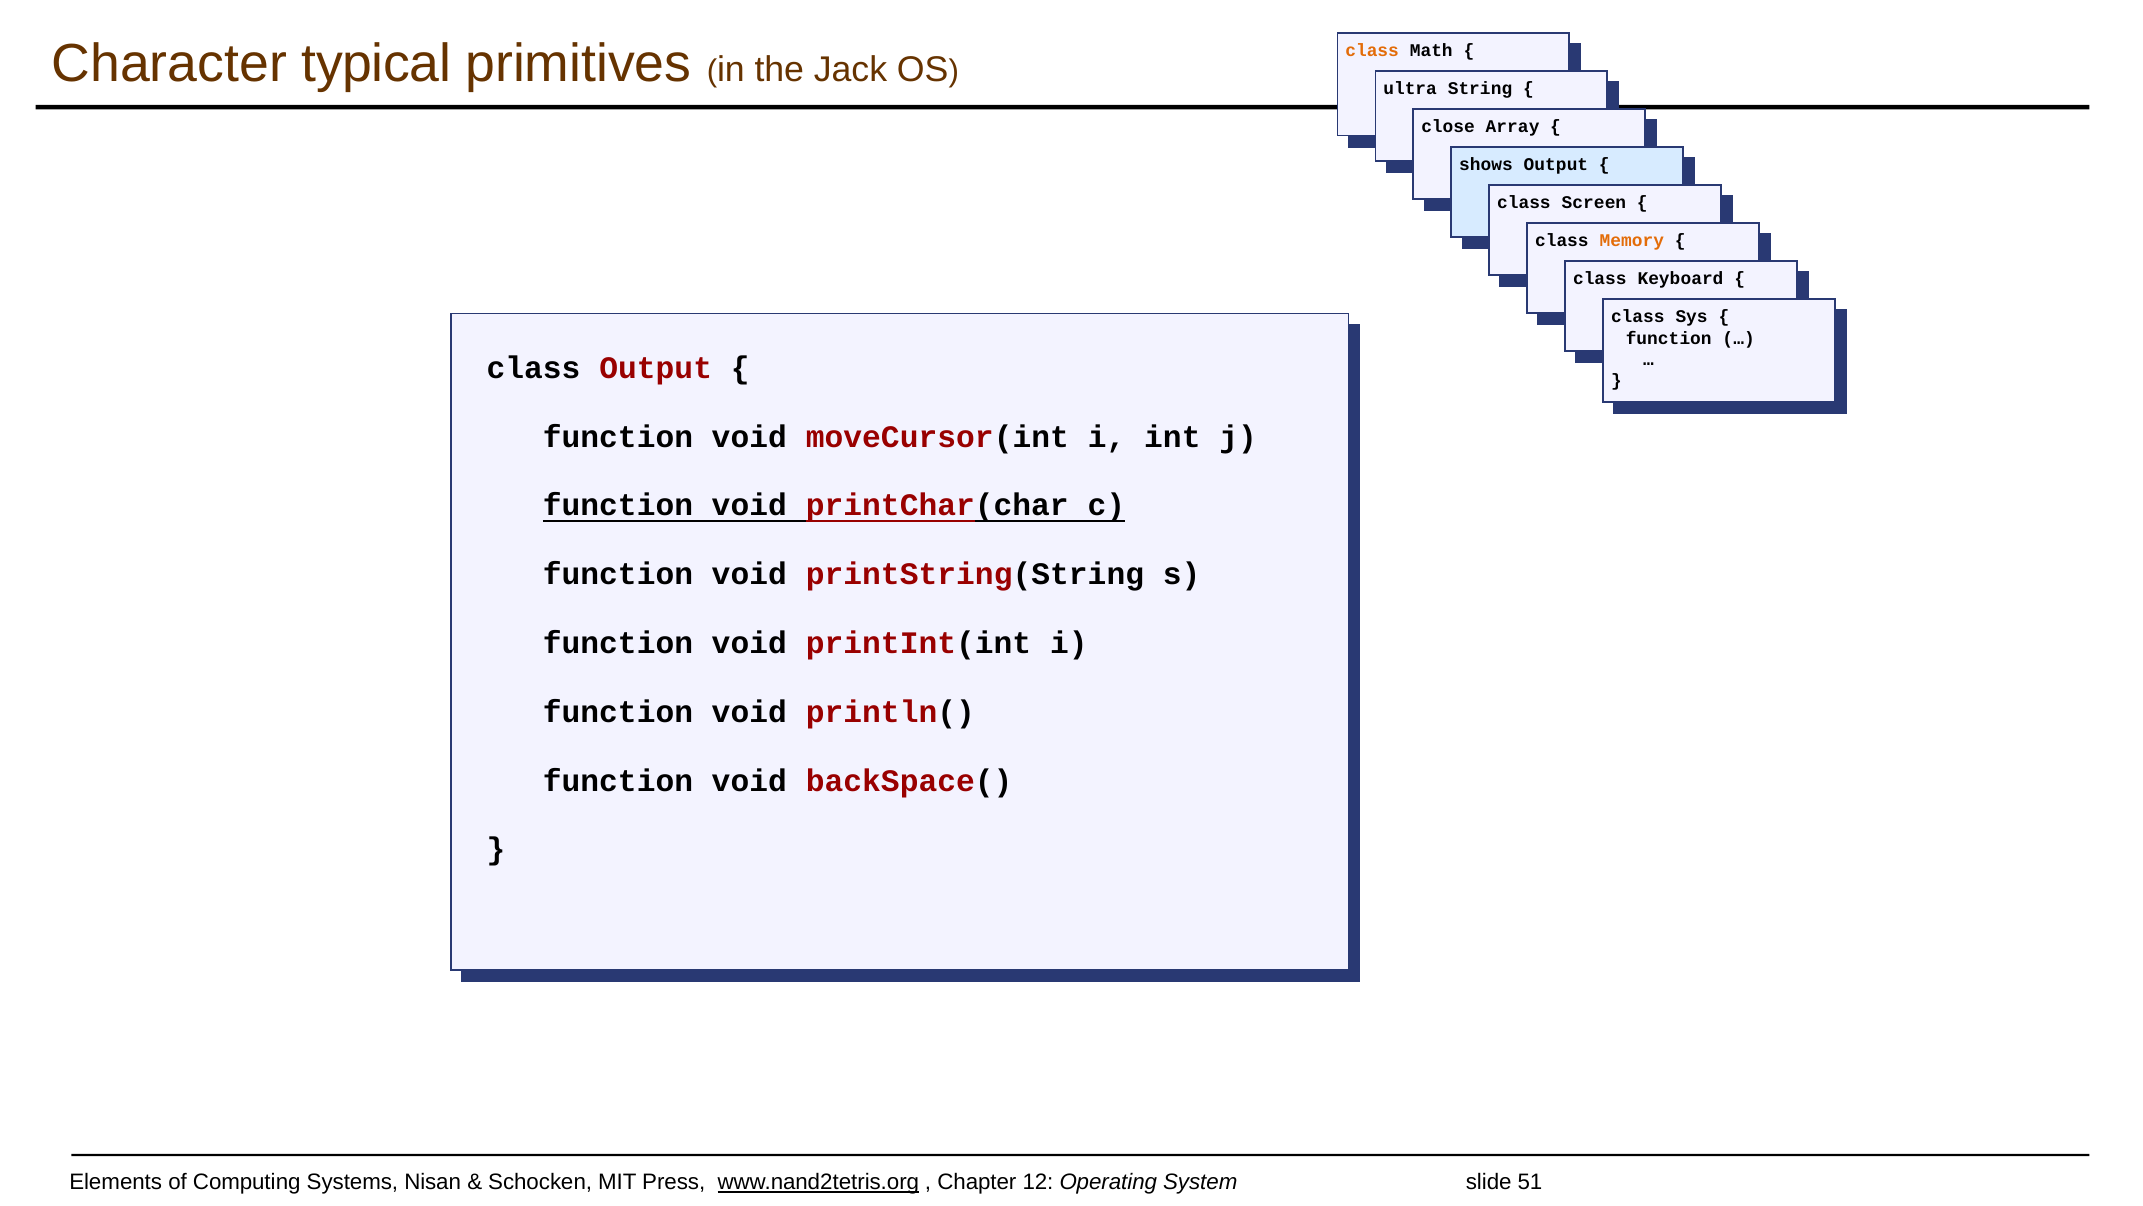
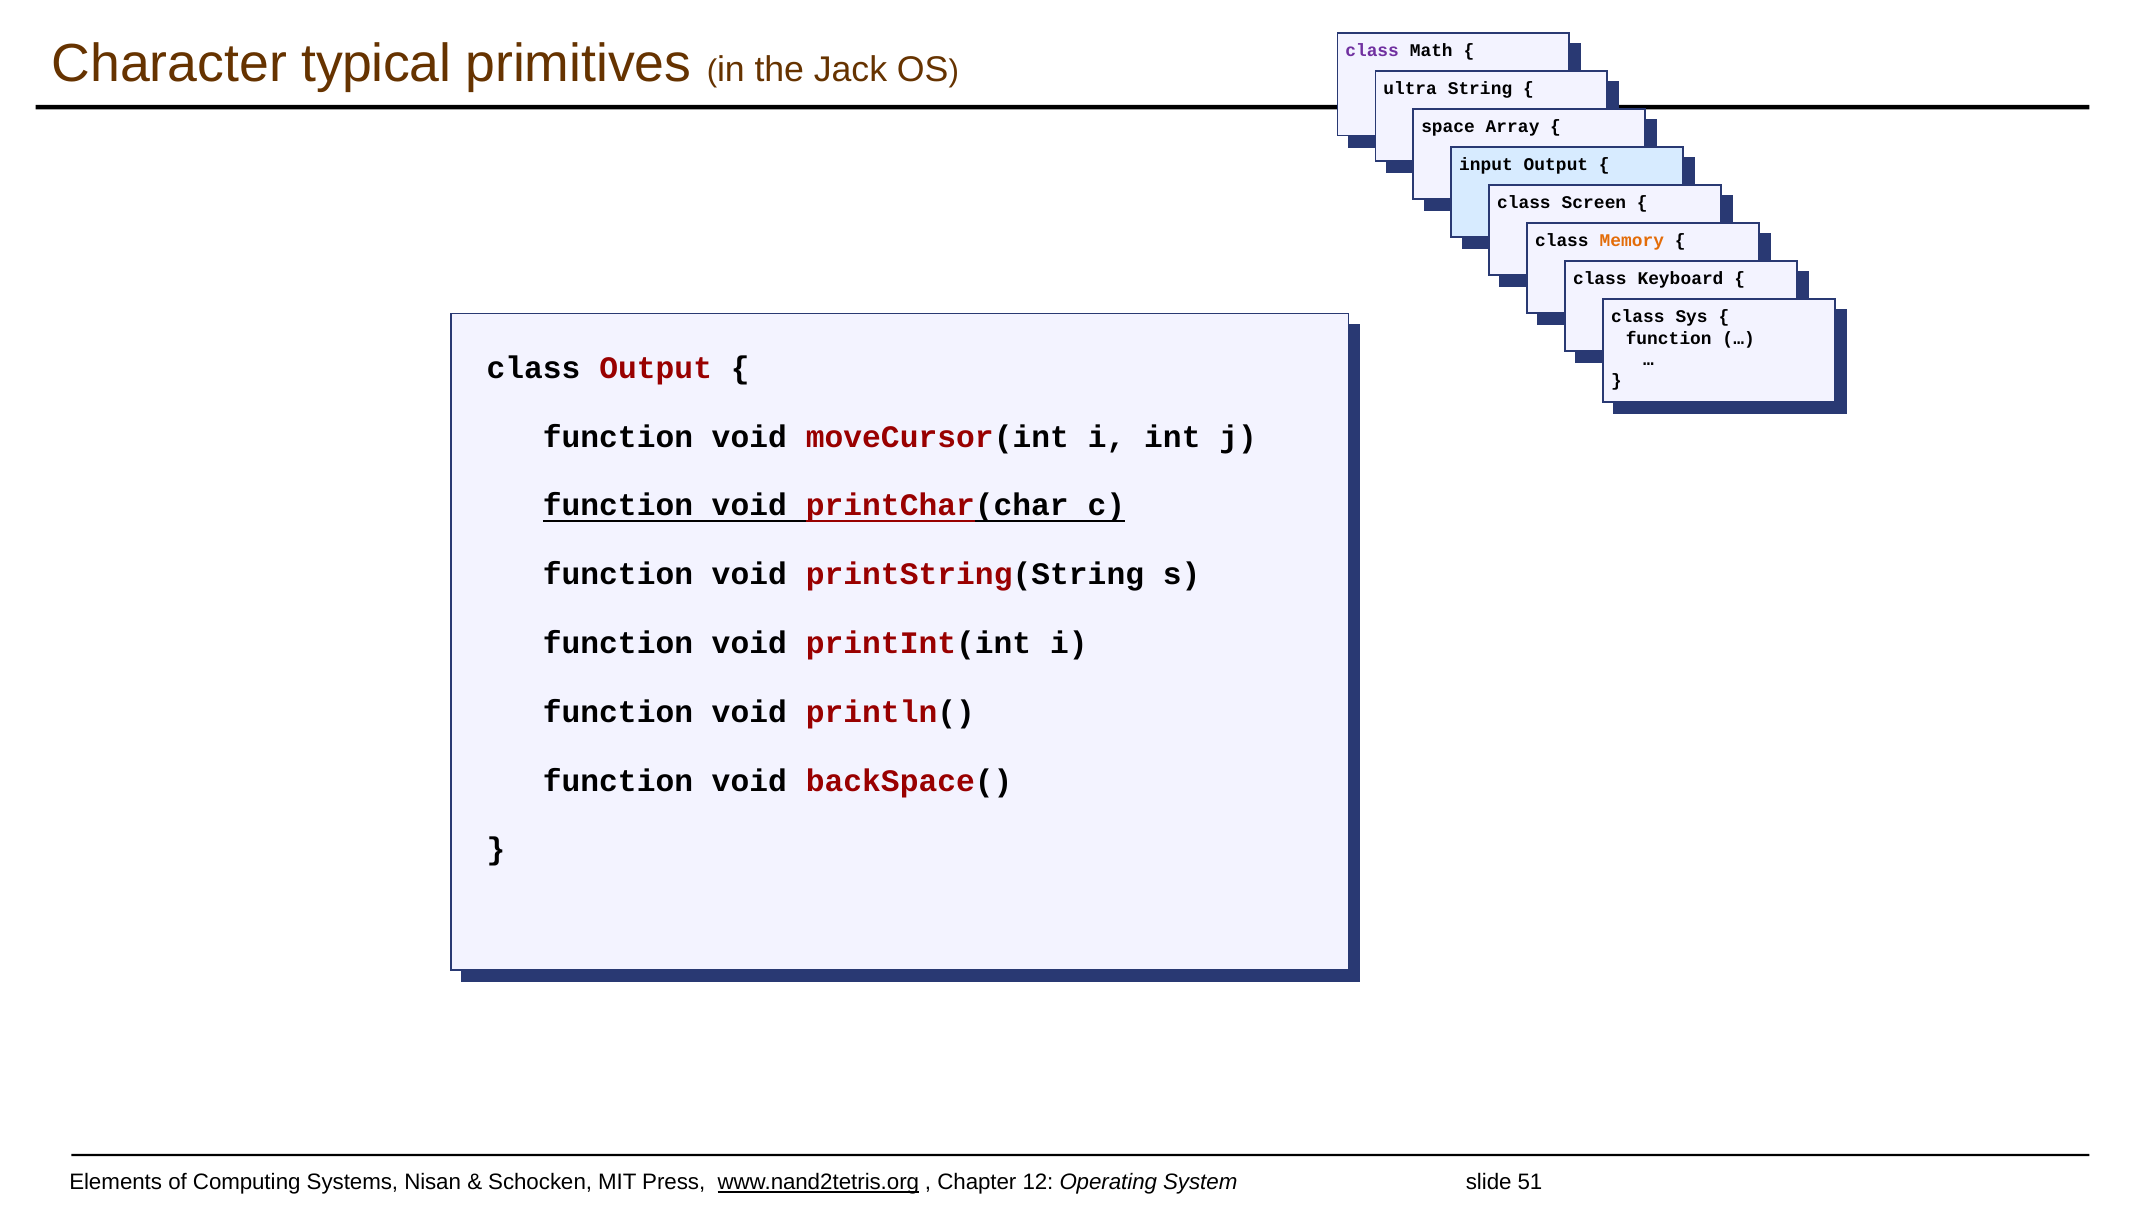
class at (1372, 51) colour: orange -> purple
close: close -> space
shows: shows -> input
